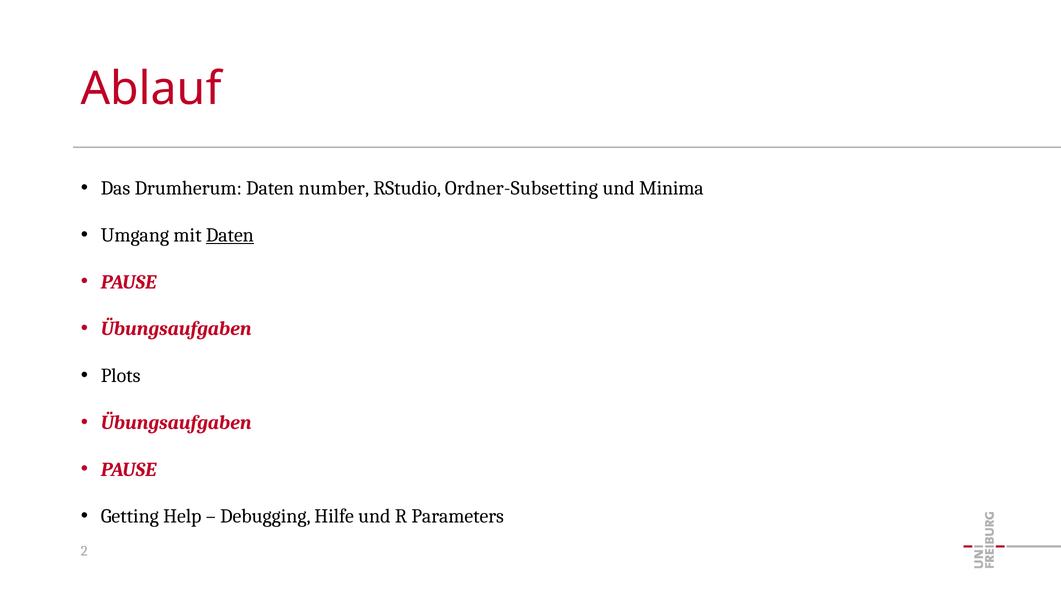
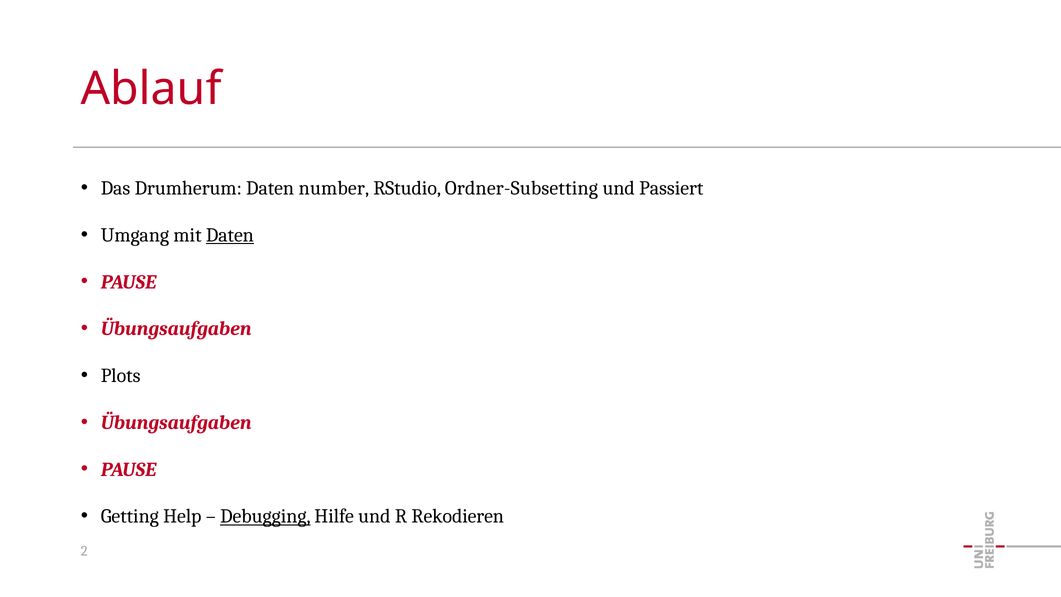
Minima: Minima -> Passiert
Debugging underline: none -> present
Parameters: Parameters -> Rekodieren
